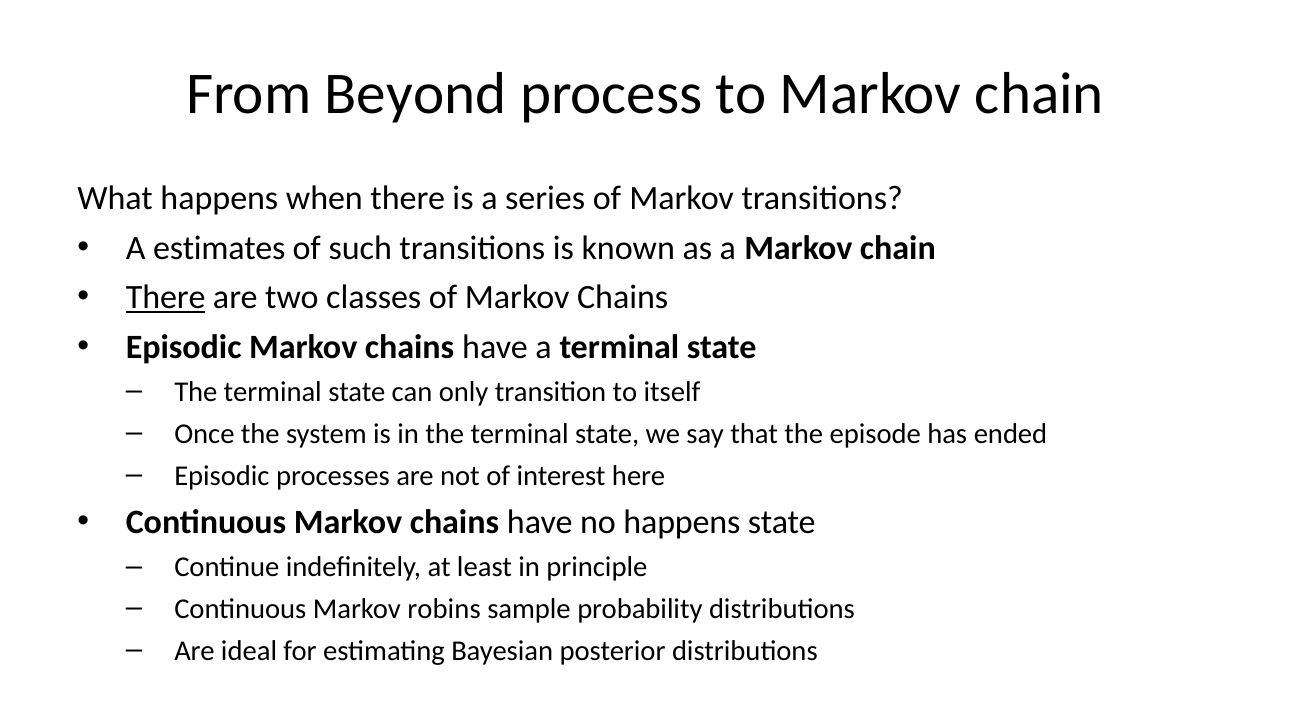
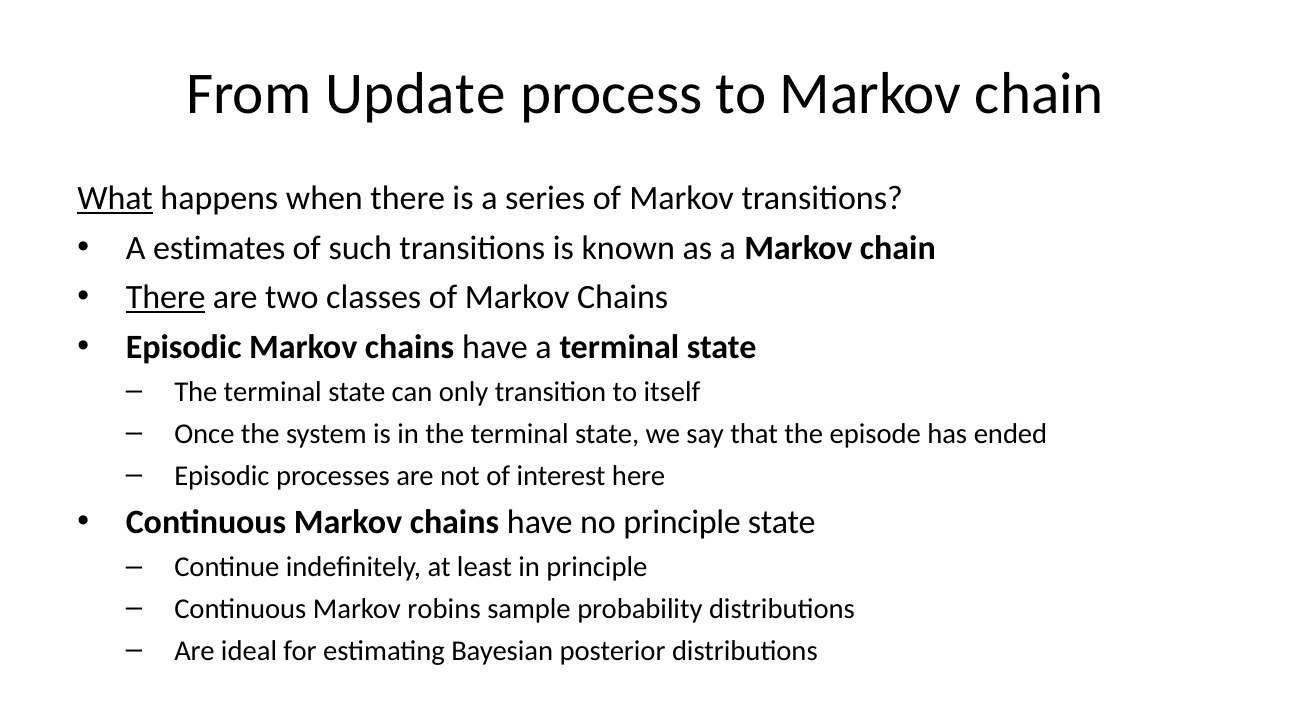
Beyond: Beyond -> Update
What underline: none -> present
no happens: happens -> principle
